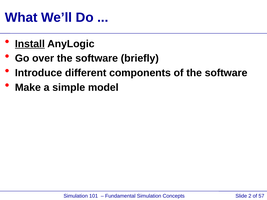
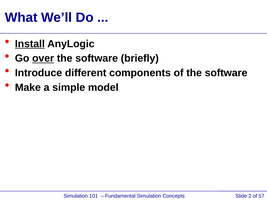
over underline: none -> present
